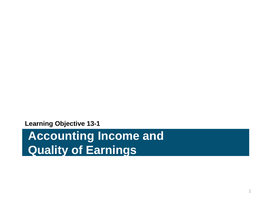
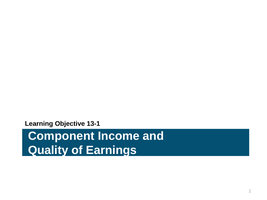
Accounting: Accounting -> Component
